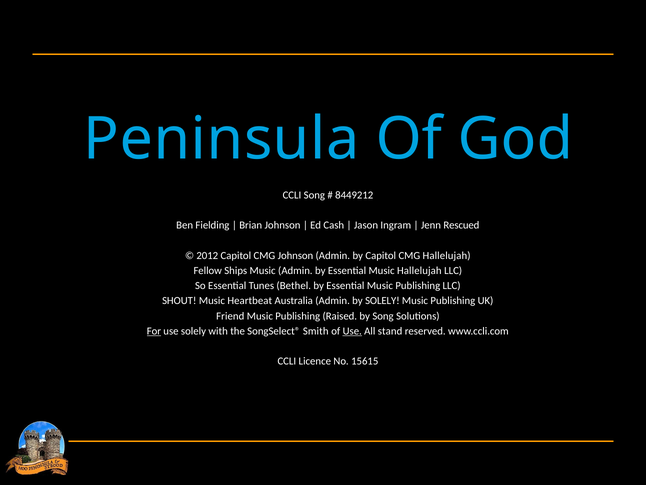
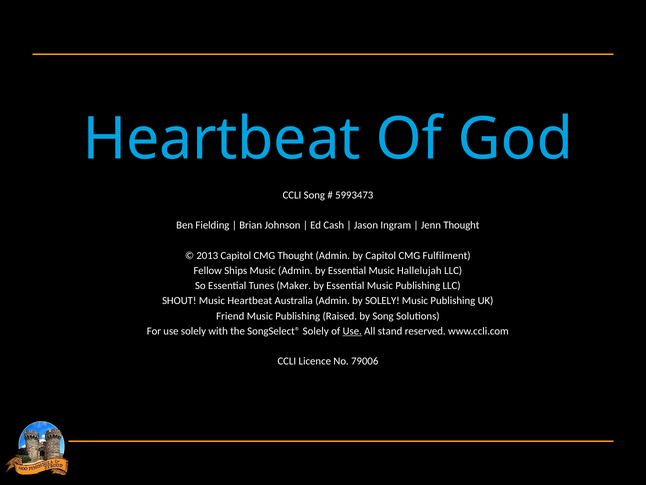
Peninsula at (221, 139): Peninsula -> Heartbeat
8449212: 8449212 -> 5993473
Jenn Rescued: Rescued -> Thought
2012: 2012 -> 2013
CMG Johnson: Johnson -> Thought
CMG Hallelujah: Hallelujah -> Fulfilment
Bethel: Bethel -> Maker
For underline: present -> none
SongSelect® Smith: Smith -> Solely
15615: 15615 -> 79006
